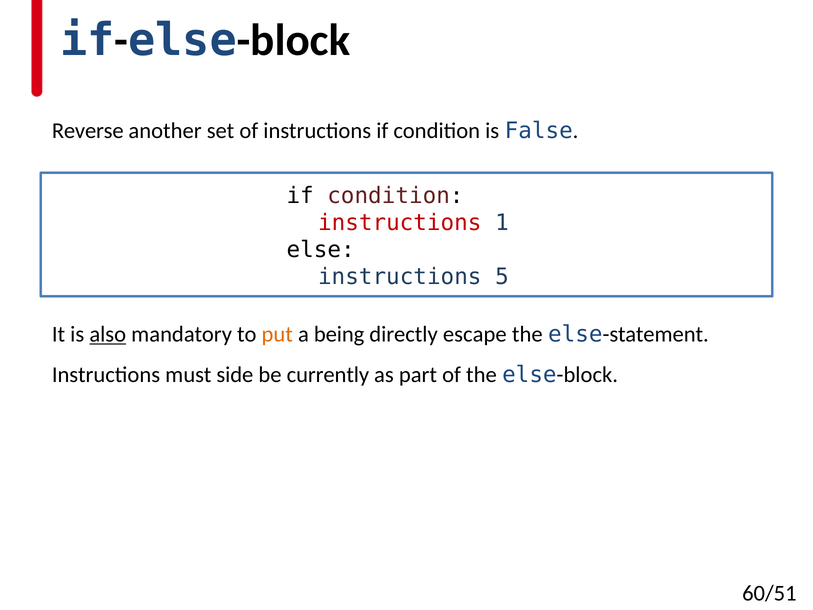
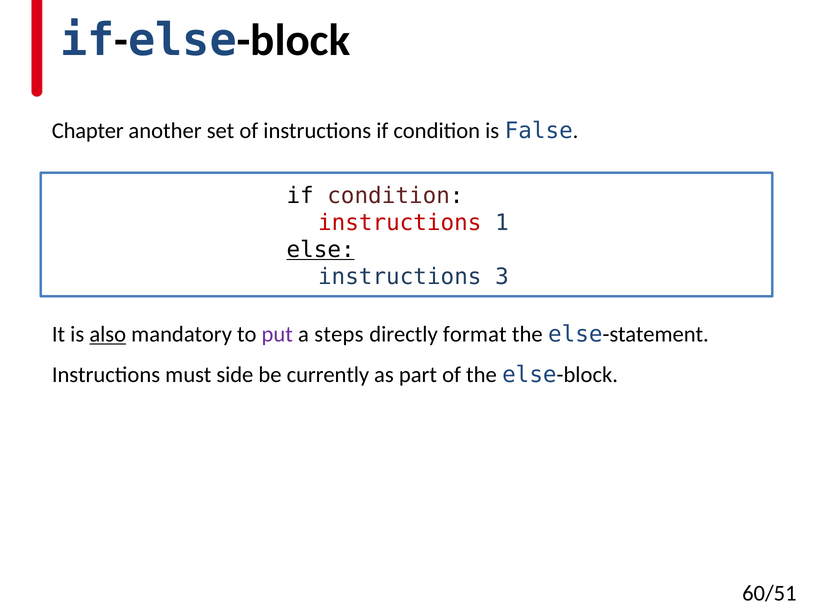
Reverse: Reverse -> Chapter
else underline: none -> present
5: 5 -> 3
put colour: orange -> purple
being: being -> steps
escape: escape -> format
